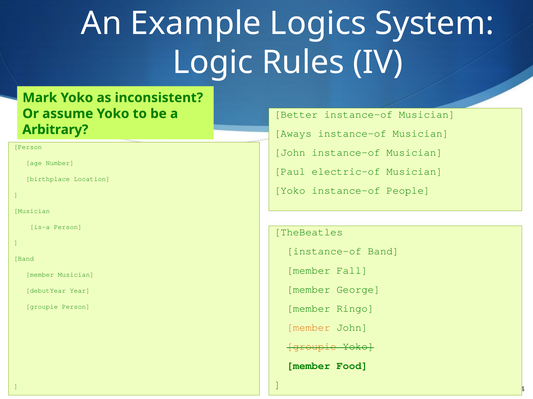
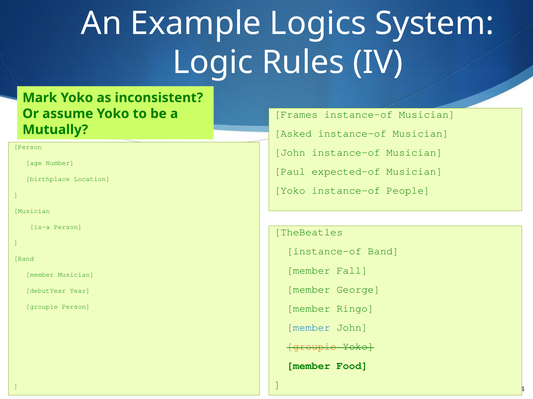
Better: Better -> Frames
Arbitrary: Arbitrary -> Mutually
Aways: Aways -> Asked
electric-of: electric-of -> expected-of
member at (309, 328) colour: orange -> blue
